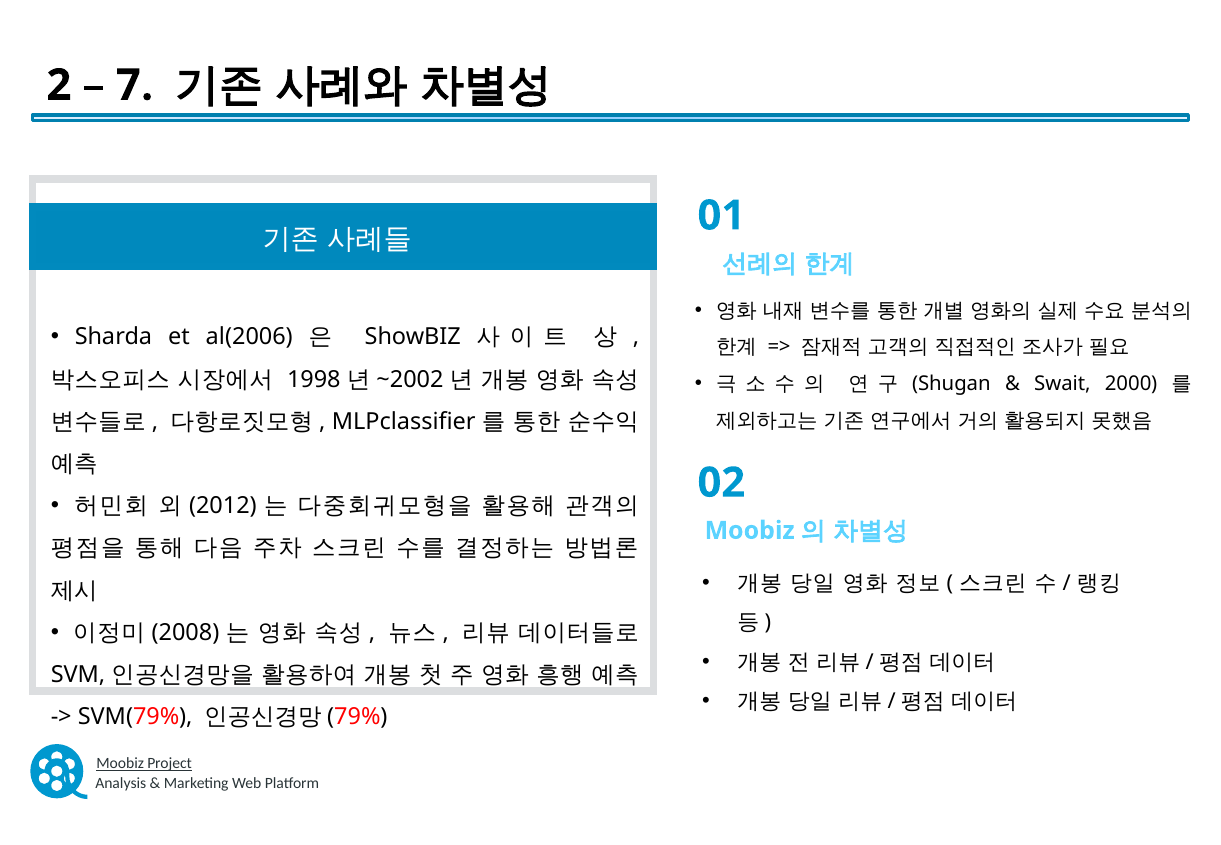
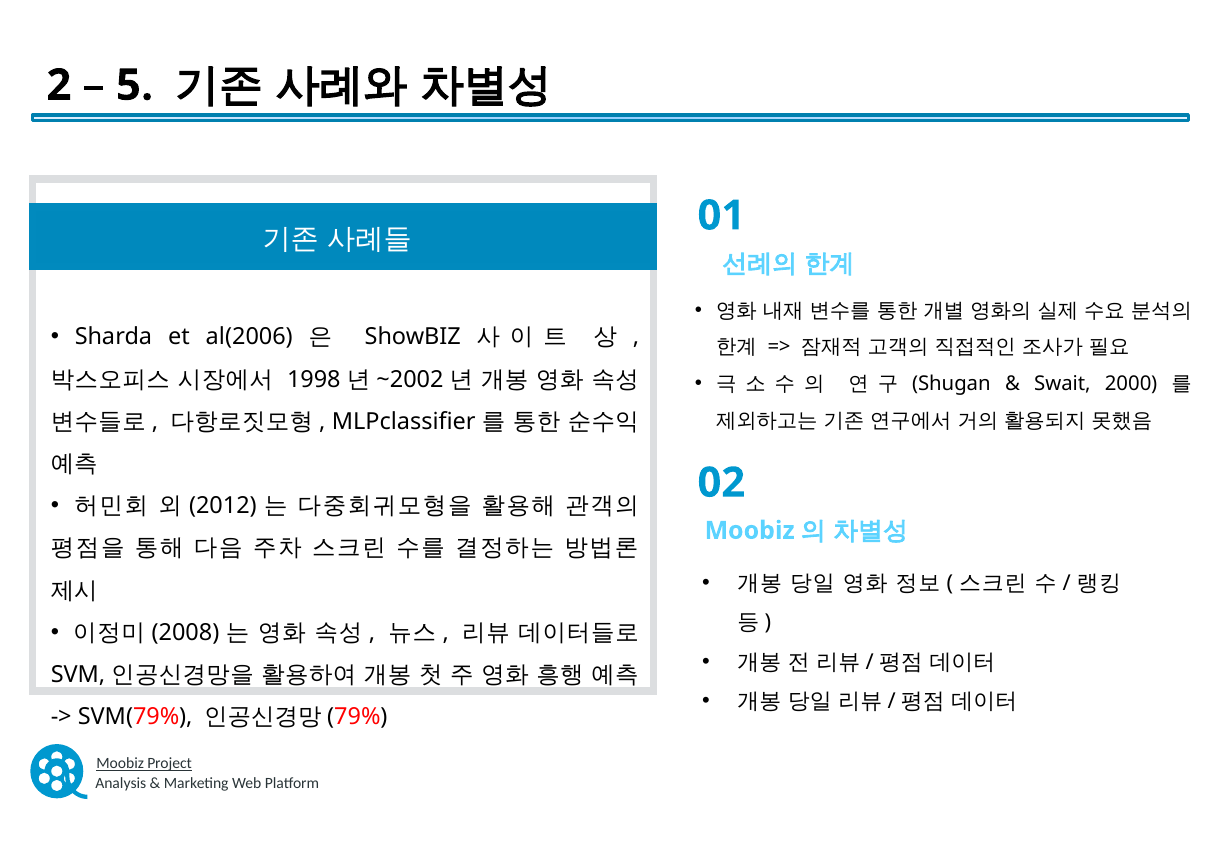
7: 7 -> 5
